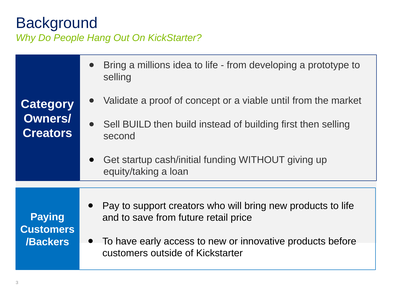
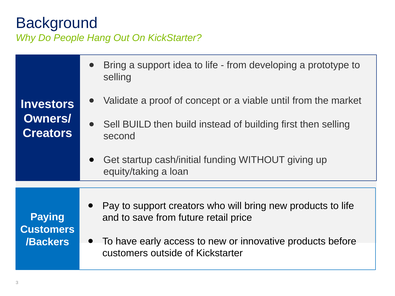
a millions: millions -> support
Category: Category -> Investors
